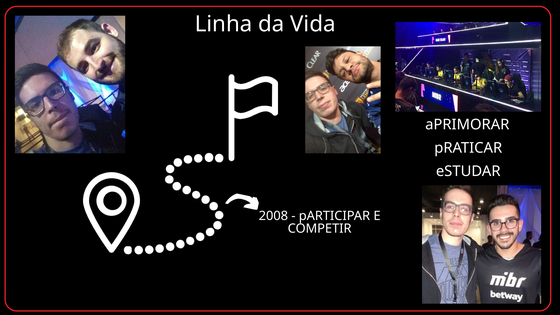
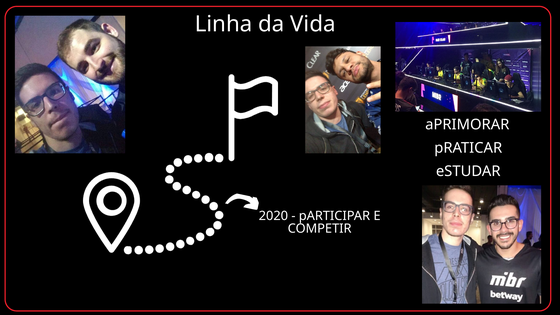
2008: 2008 -> 2020
